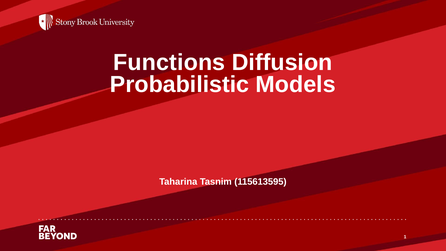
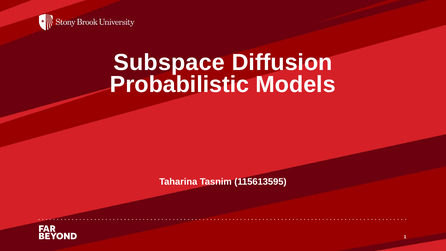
Functions: Functions -> Subspace
